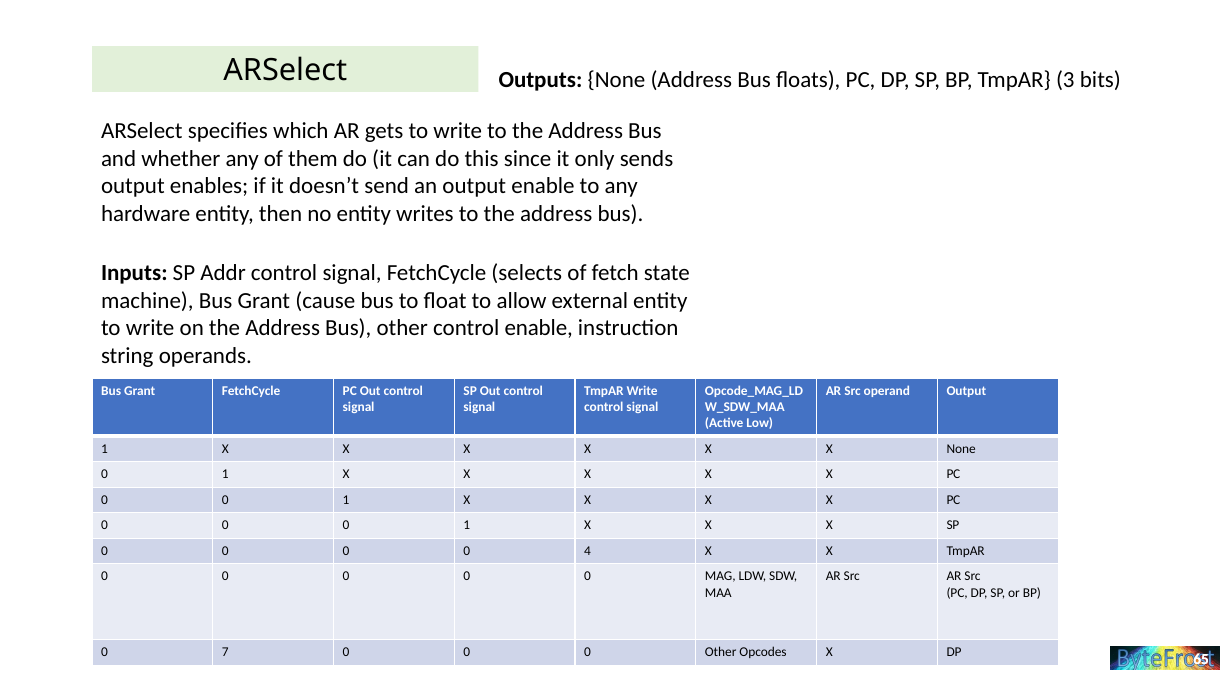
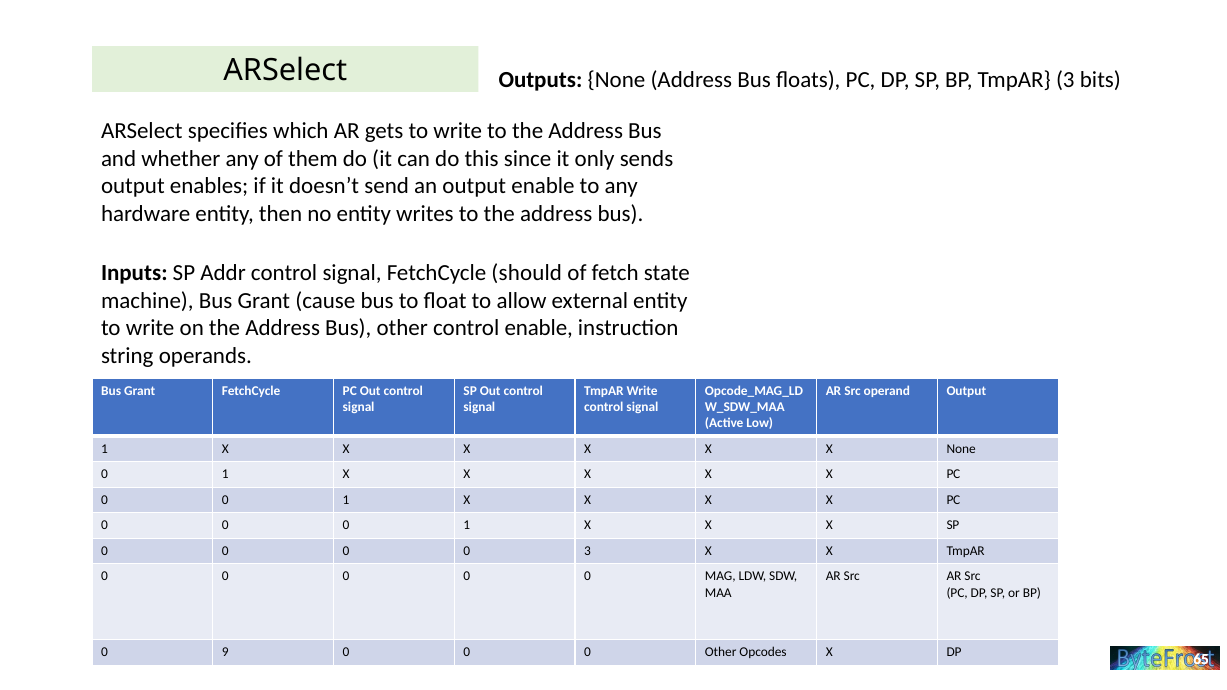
selects: selects -> should
0 4: 4 -> 3
7: 7 -> 9
